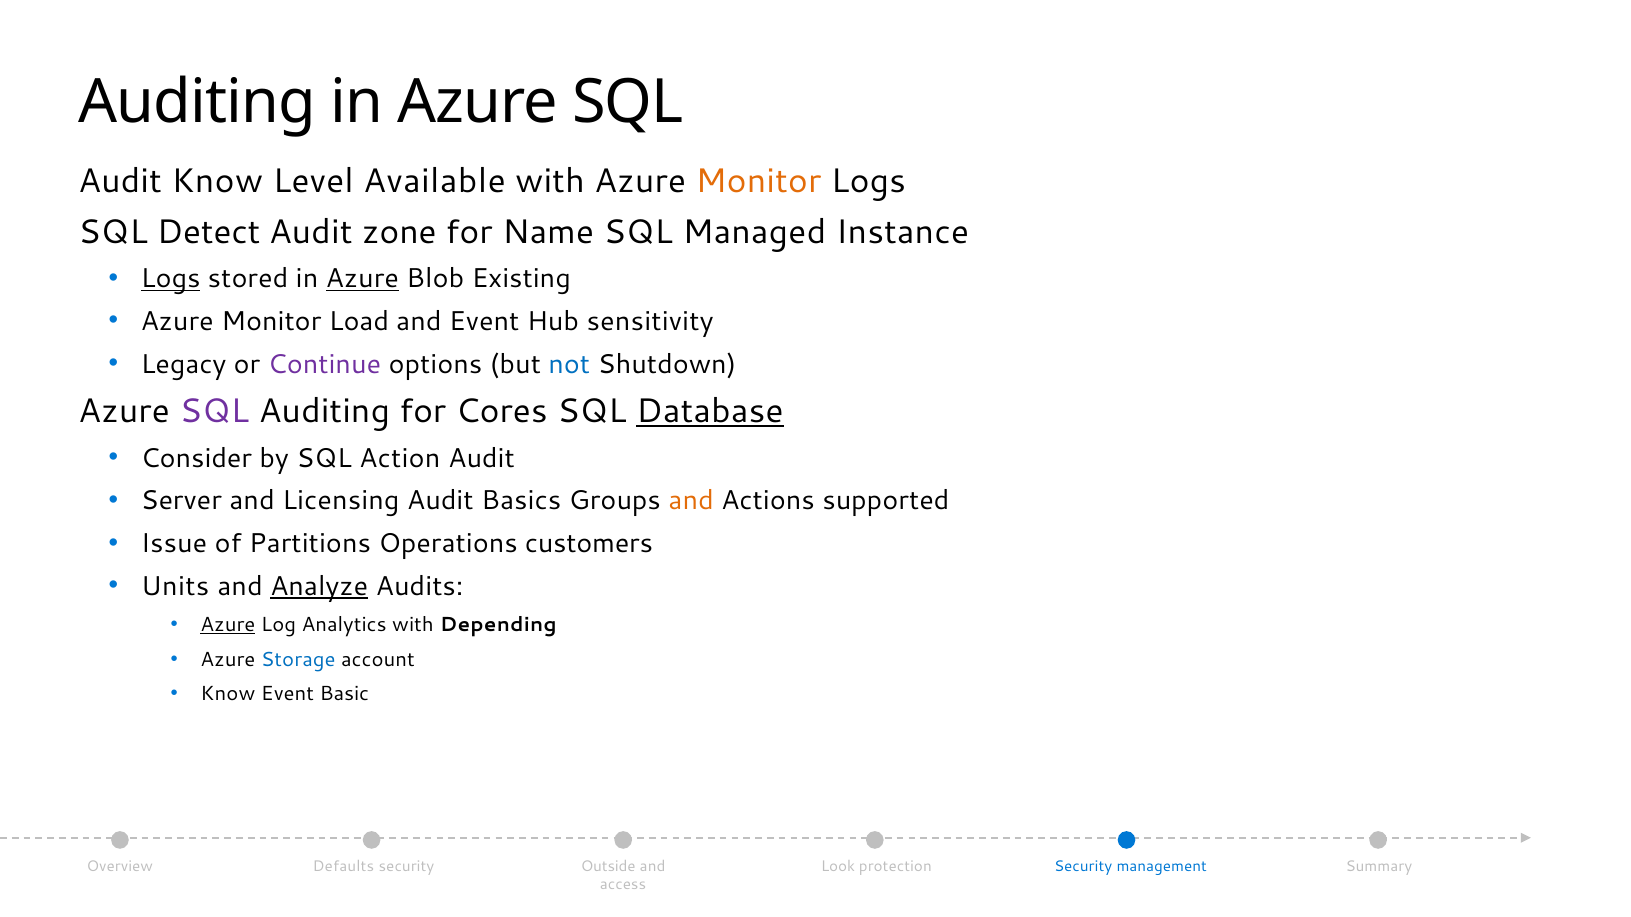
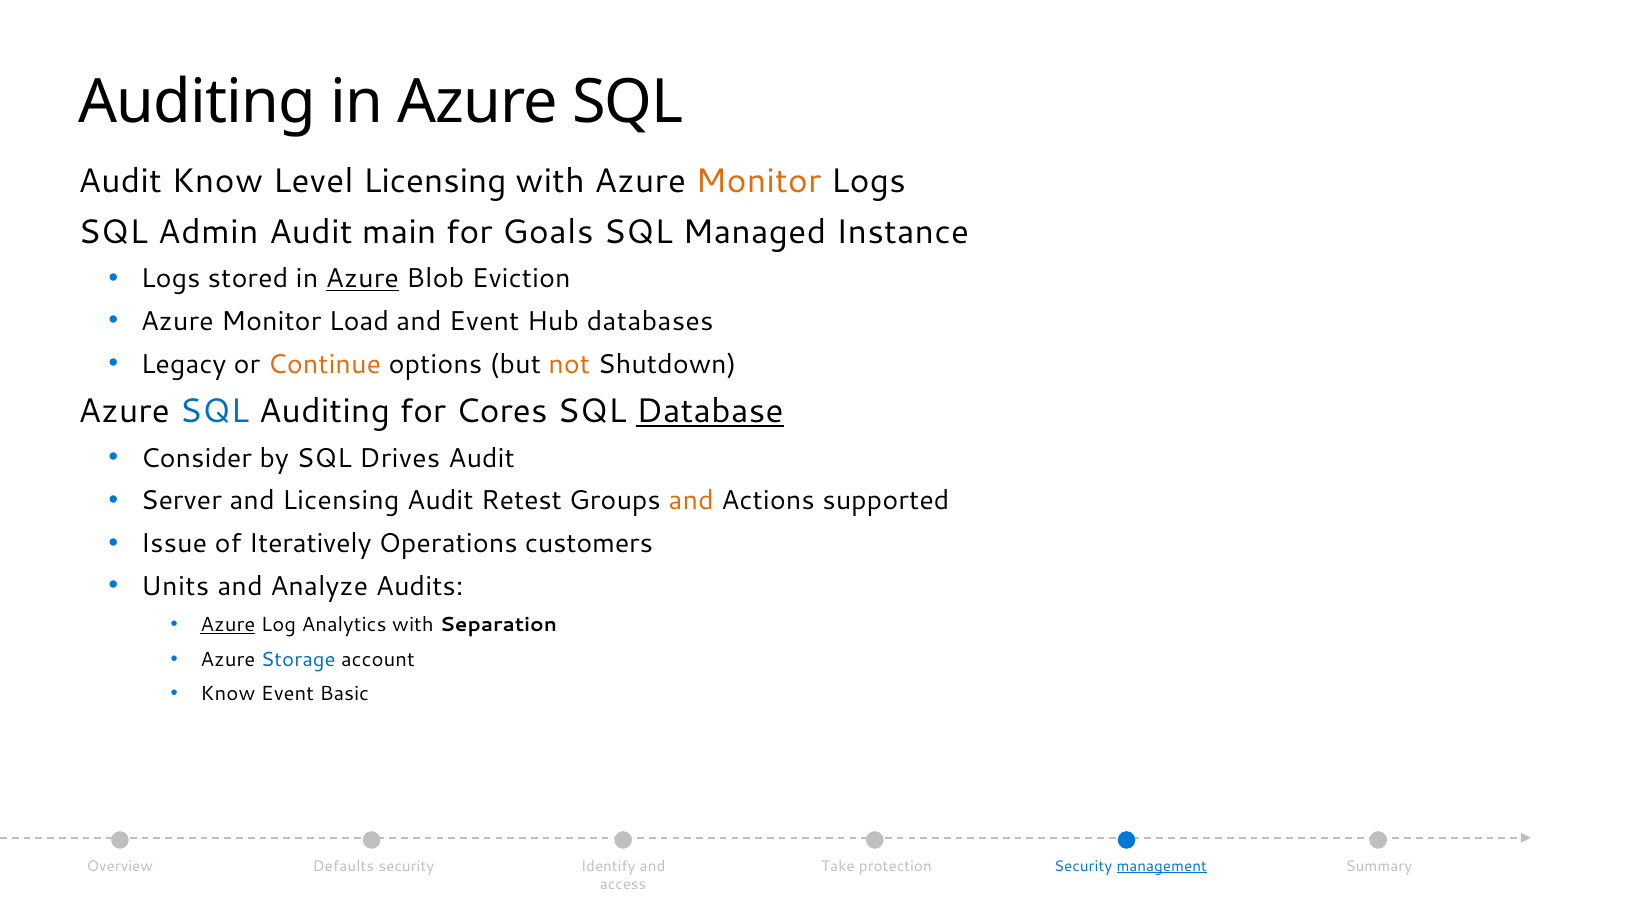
Level Available: Available -> Licensing
Detect: Detect -> Admin
zone: zone -> main
Name: Name -> Goals
Logs at (171, 279) underline: present -> none
Existing: Existing -> Eviction
sensitivity: sensitivity -> databases
Continue colour: purple -> orange
not colour: blue -> orange
SQL at (214, 412) colour: purple -> blue
Action: Action -> Drives
Basics: Basics -> Retest
Partitions: Partitions -> Iteratively
Analyze underline: present -> none
Depending: Depending -> Separation
Outside: Outside -> Identify
Look: Look -> Take
management underline: none -> present
